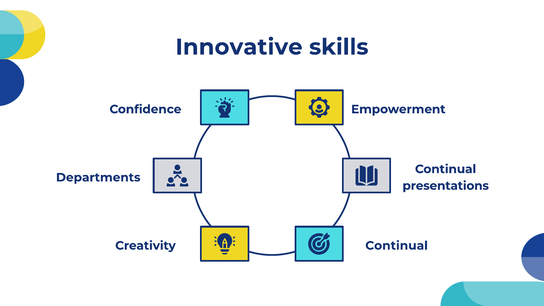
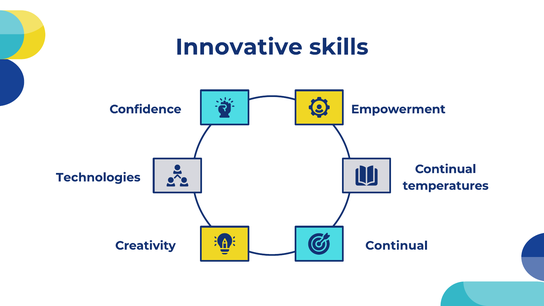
Departments: Departments -> Technologies
presentations: presentations -> temperatures
